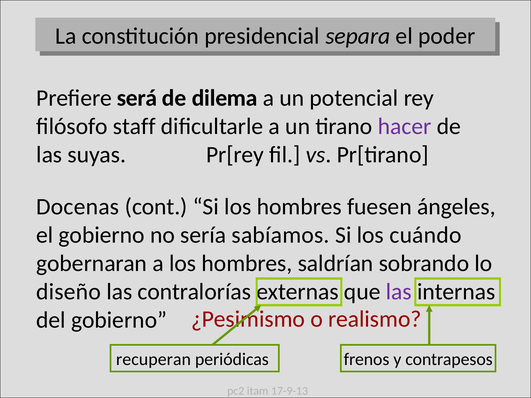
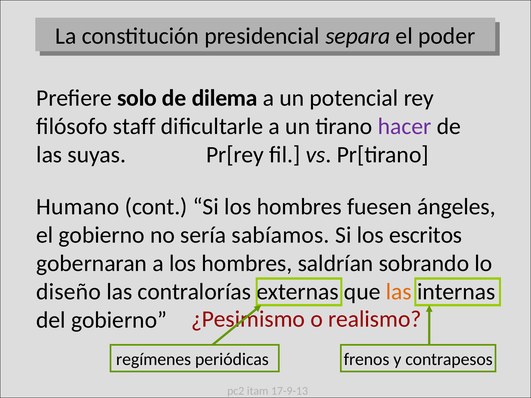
será: será -> solo
Docenas: Docenas -> Humano
cuándo: cuándo -> escritos
las at (399, 292) colour: purple -> orange
recuperan: recuperan -> regímenes
